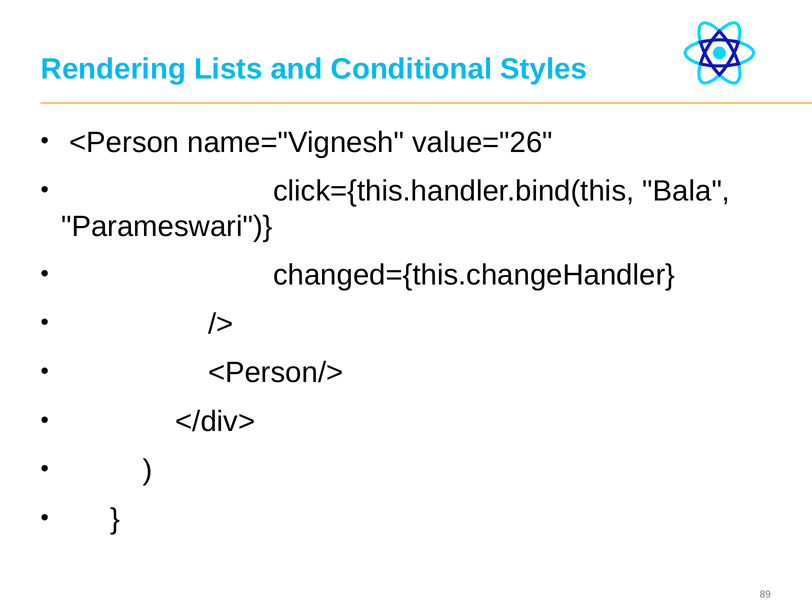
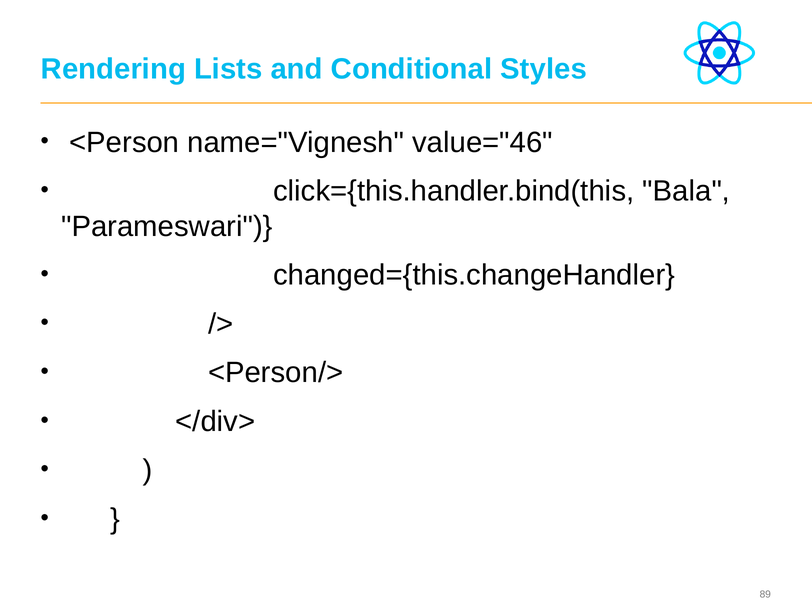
value="26: value="26 -> value="46
